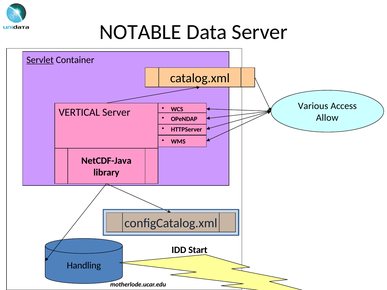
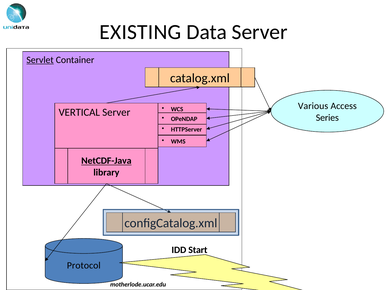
NOTABLE: NOTABLE -> EXISTING
Allow: Allow -> Series
NetCDF-Java underline: none -> present
Handling: Handling -> Protocol
